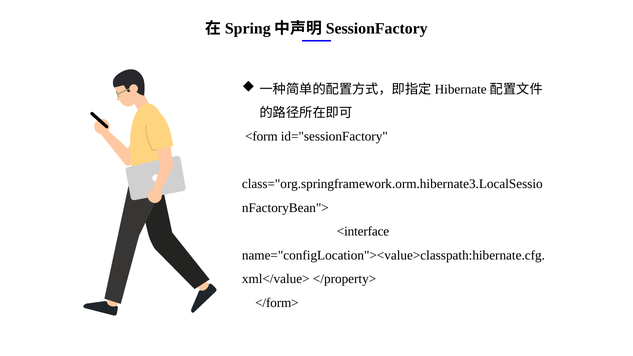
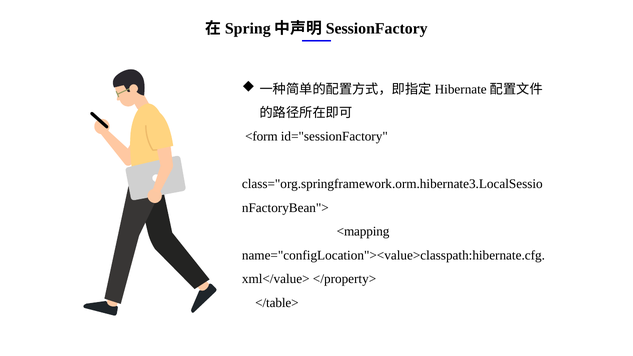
<interface: <interface -> <mapping
</form>: </form> -> </table>
